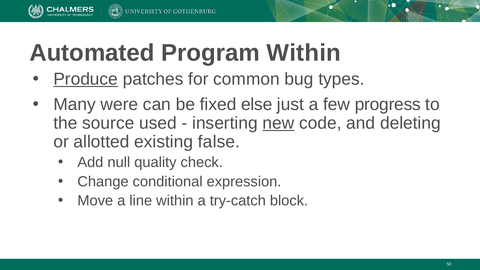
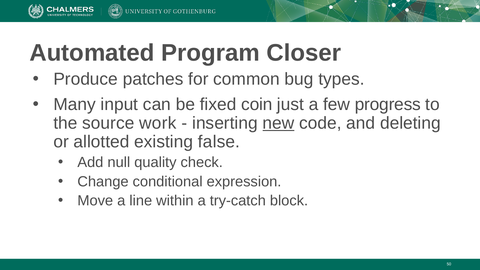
Program Within: Within -> Closer
Produce underline: present -> none
were: were -> input
else: else -> coin
used: used -> work
